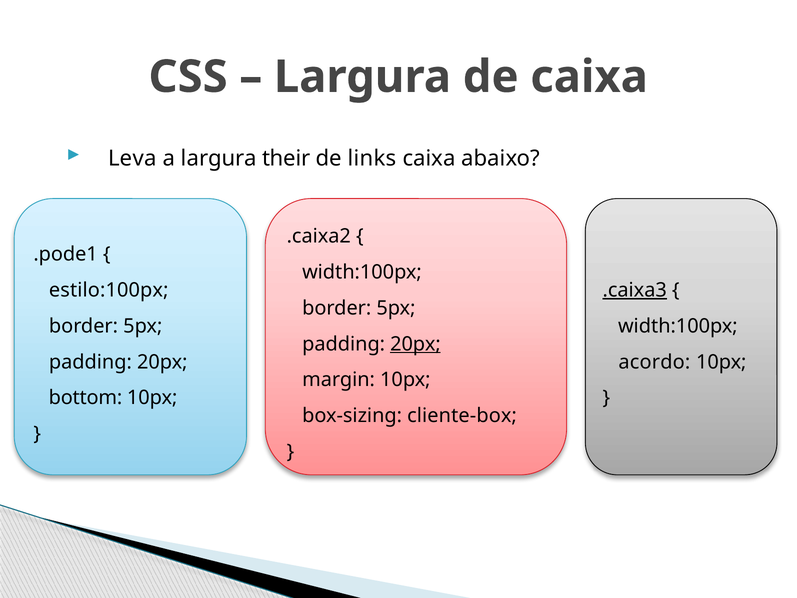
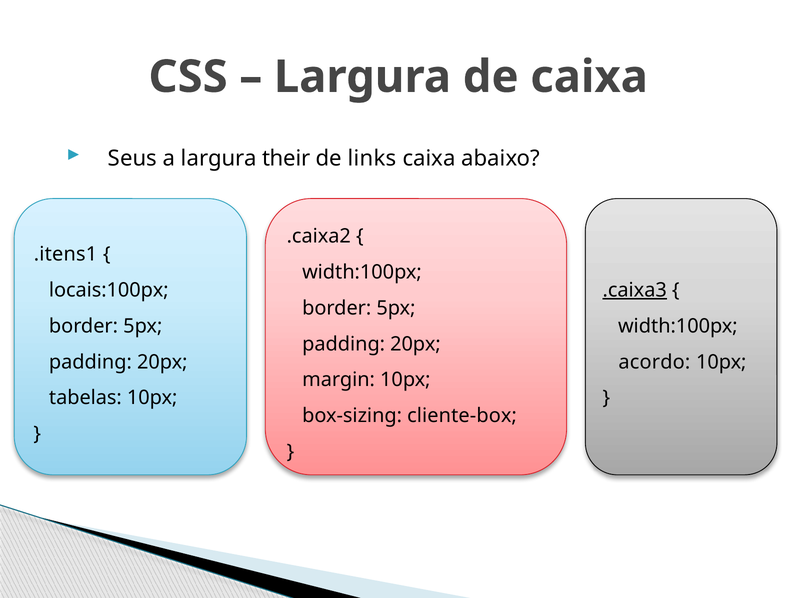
Leva: Leva -> Seus
.pode1: .pode1 -> .itens1
estilo:100px: estilo:100px -> locais:100px
20px at (416, 344) underline: present -> none
bottom: bottom -> tabelas
